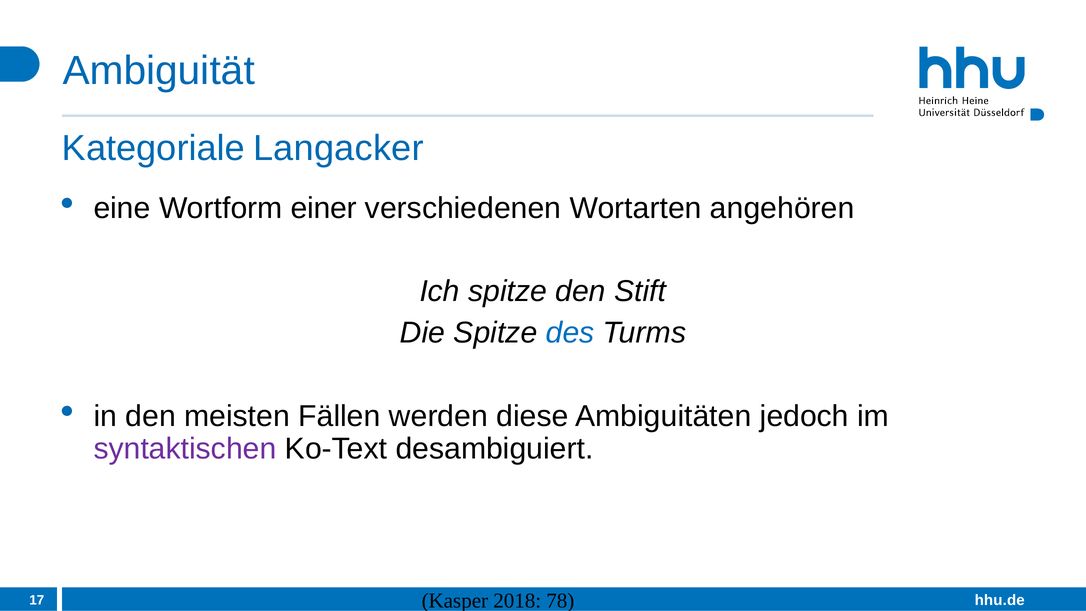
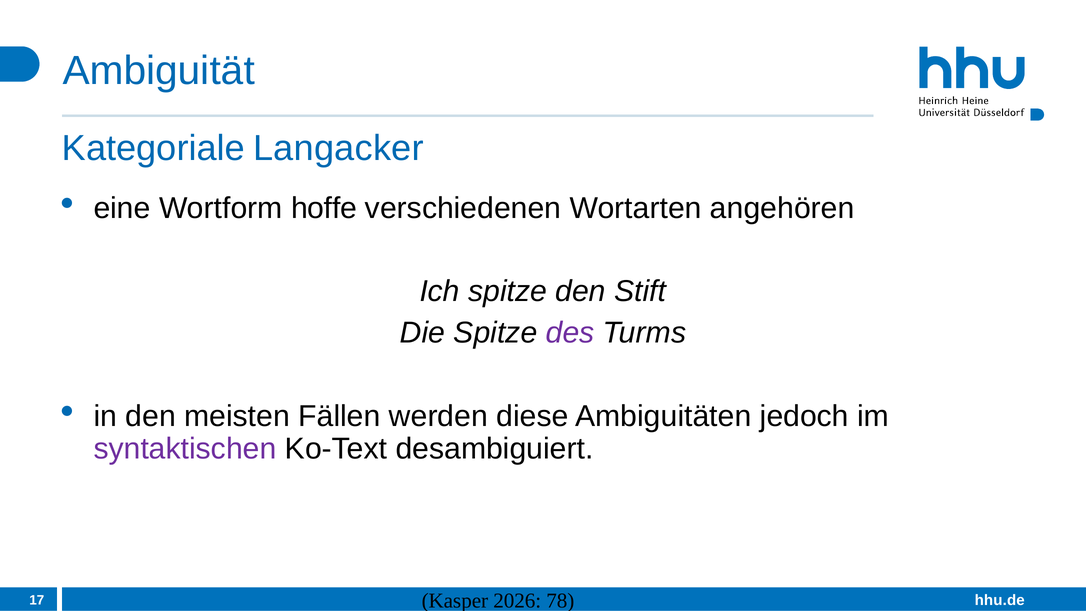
einer: einer -> hoffe
des colour: blue -> purple
2018: 2018 -> 2026
